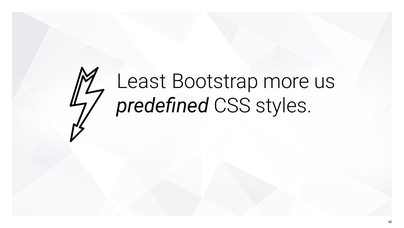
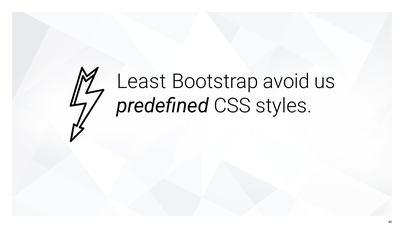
more: more -> avoid
